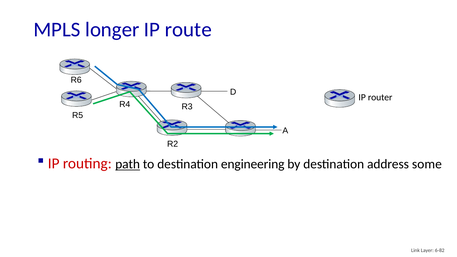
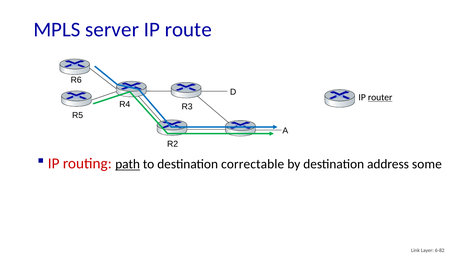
longer: longer -> server
router underline: none -> present
engineering: engineering -> correctable
